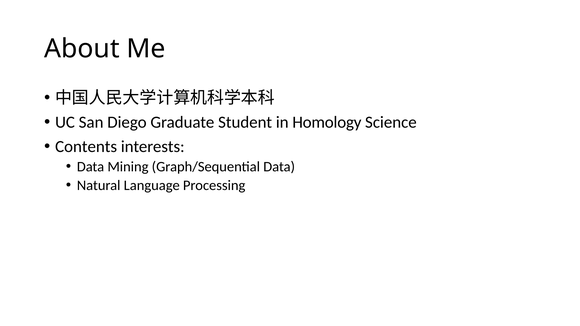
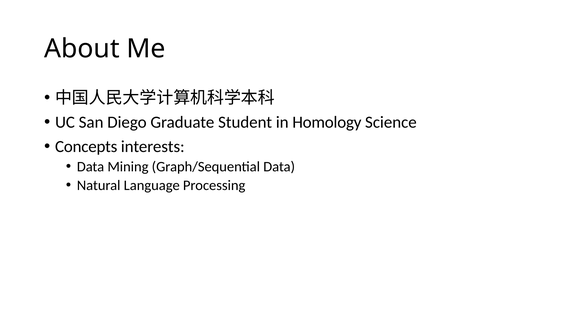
Contents: Contents -> Concepts
